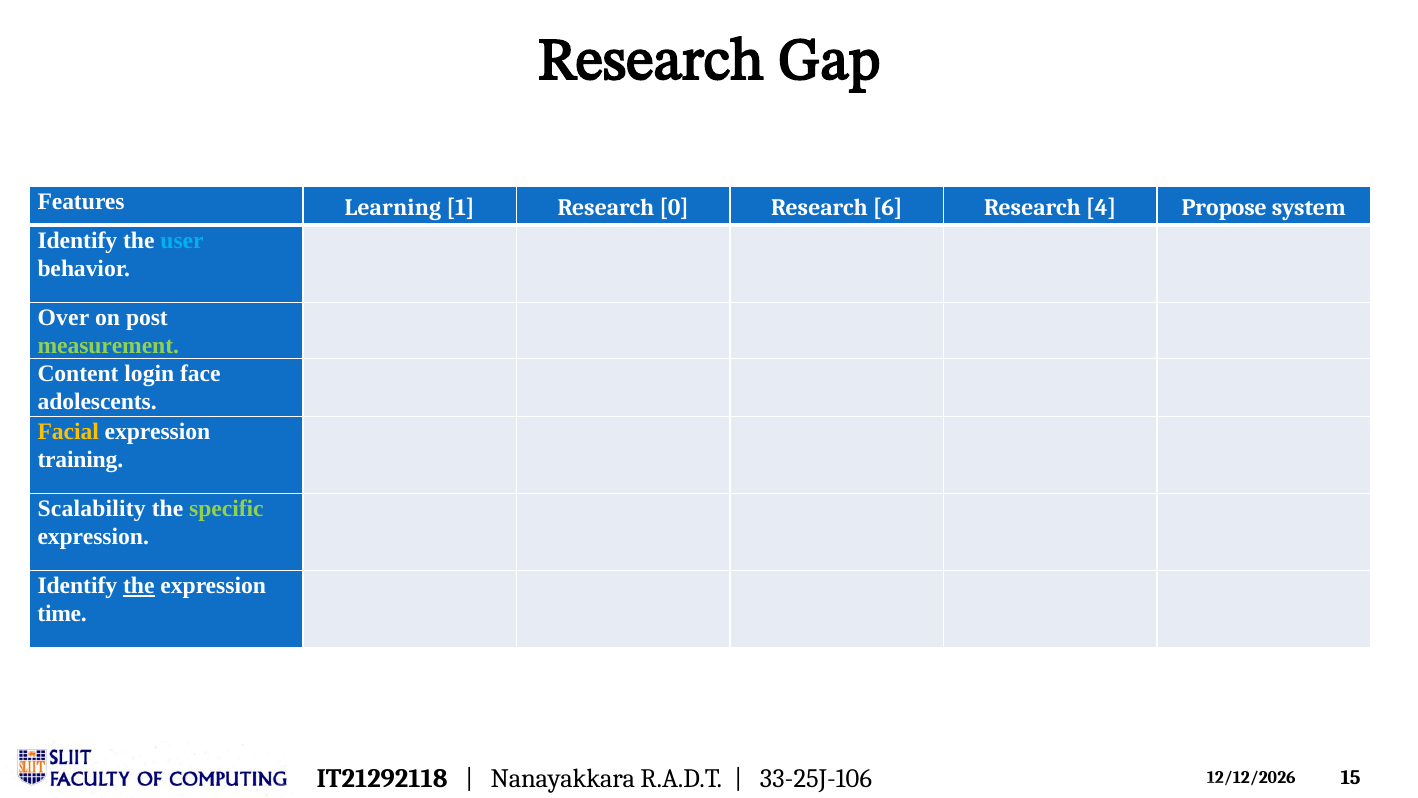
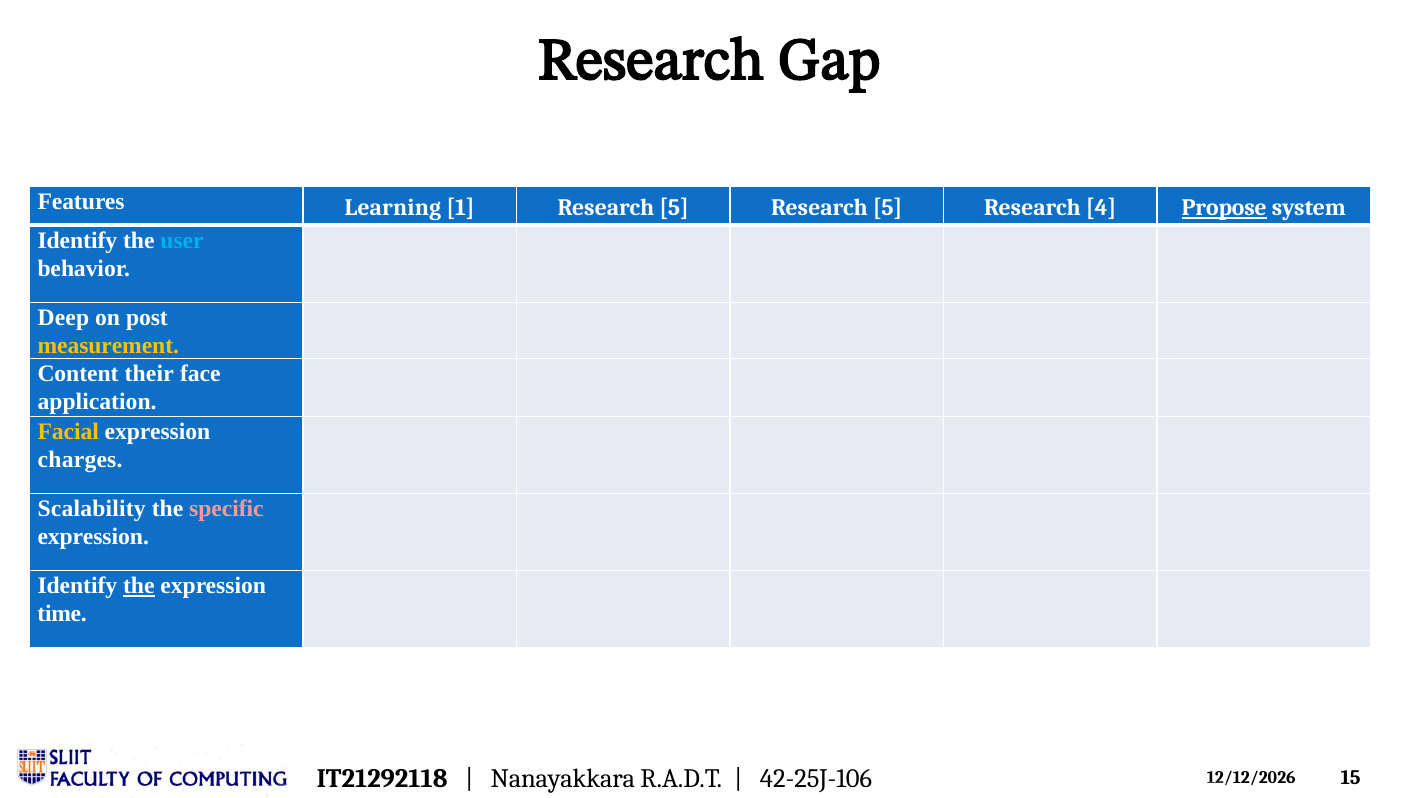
1 Research 0: 0 -> 5
6 at (888, 208): 6 -> 5
Propose underline: none -> present
Over: Over -> Deep
measurement colour: light green -> yellow
login: login -> their
adolescents: adolescents -> application
training: training -> charges
specific colour: light green -> pink
33-25J-106: 33-25J-106 -> 42-25J-106
